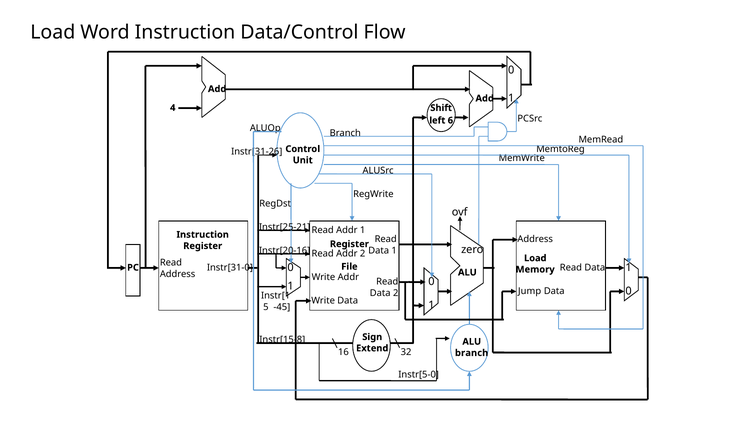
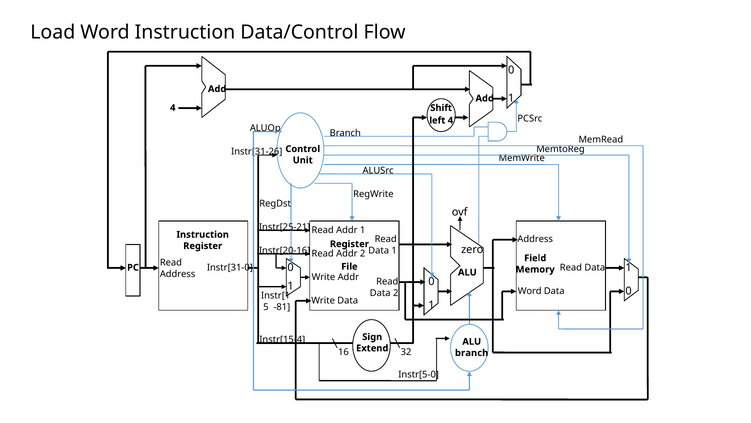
left 6: 6 -> 4
Load at (535, 258): Load -> Field
Jump at (530, 291): Jump -> Word
-45: -45 -> -81
Instr[15-8: Instr[15-8 -> Instr[15-4
